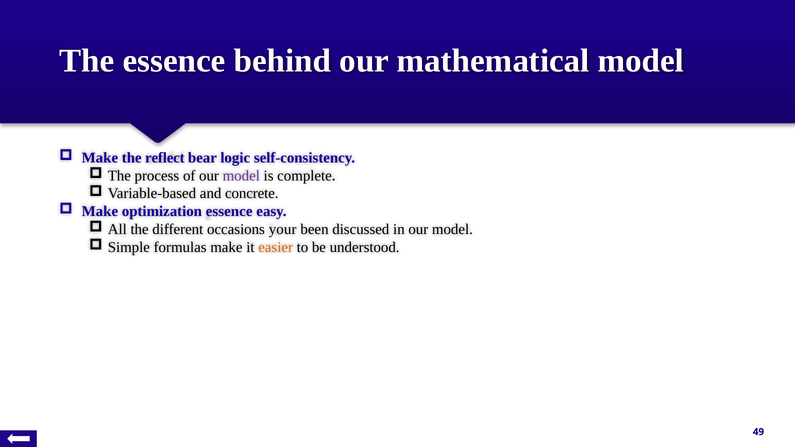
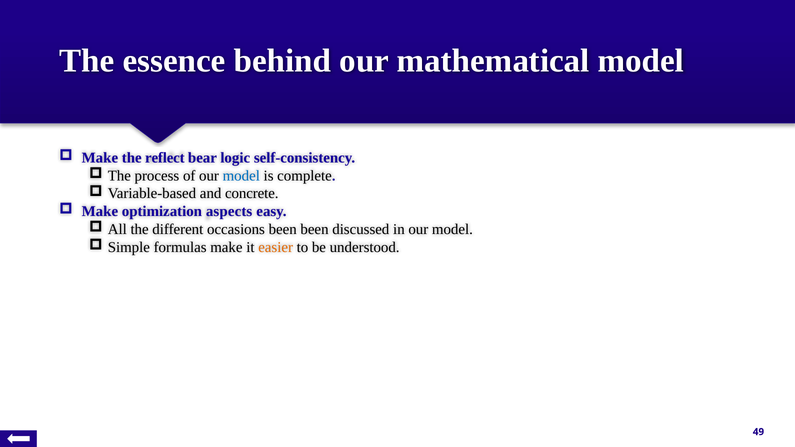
model at (241, 176) colour: purple -> blue
optimization essence: essence -> aspects
occasions your: your -> been
